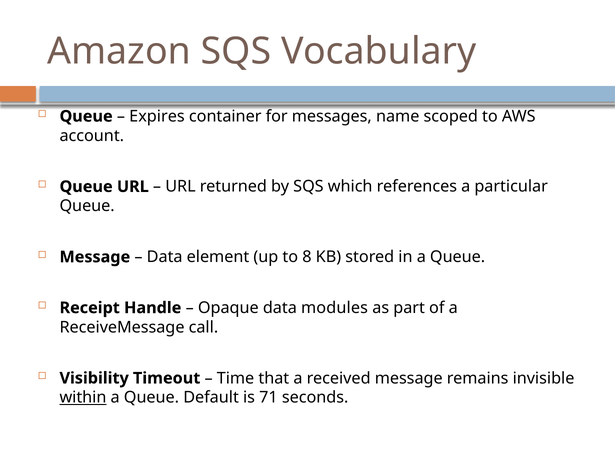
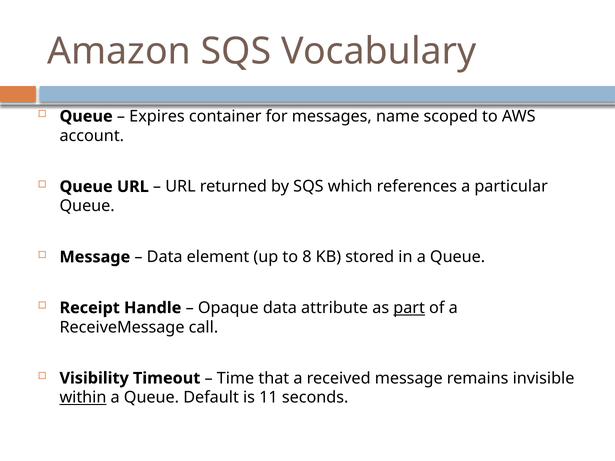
modules: modules -> attribute
part underline: none -> present
71: 71 -> 11
